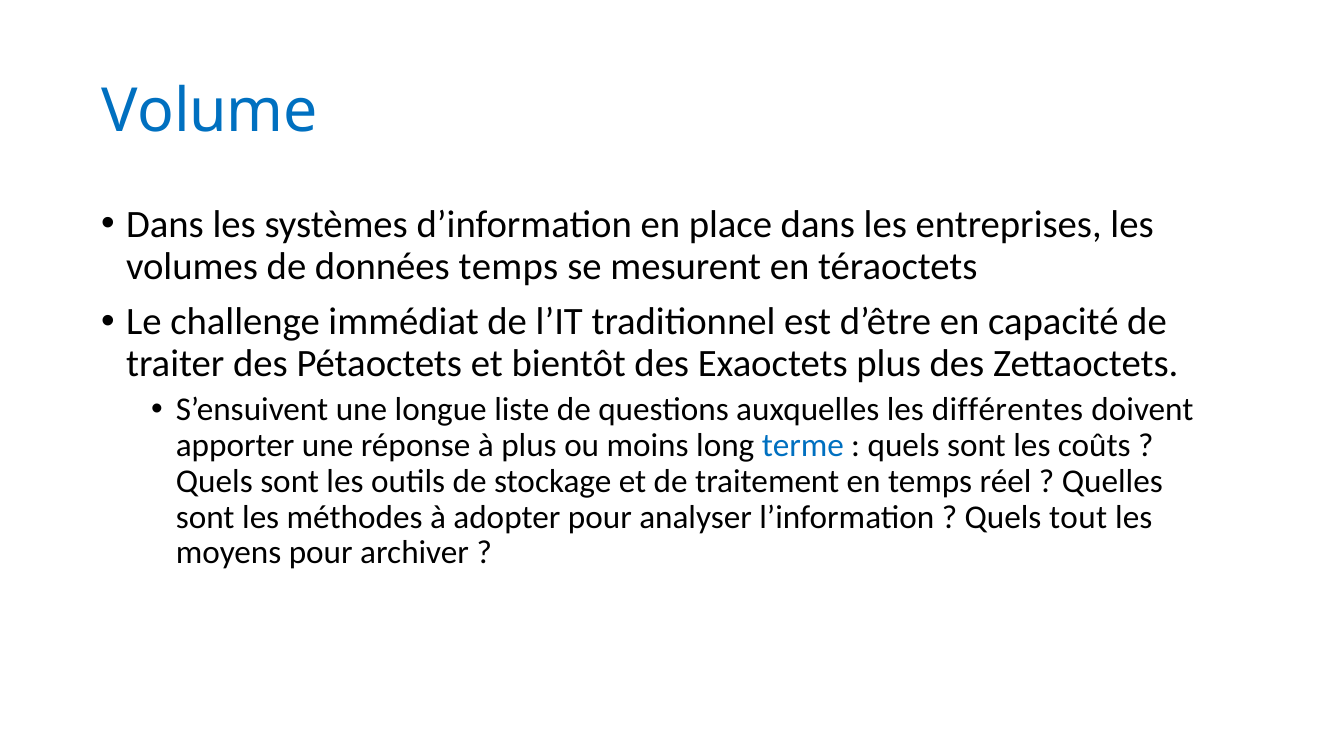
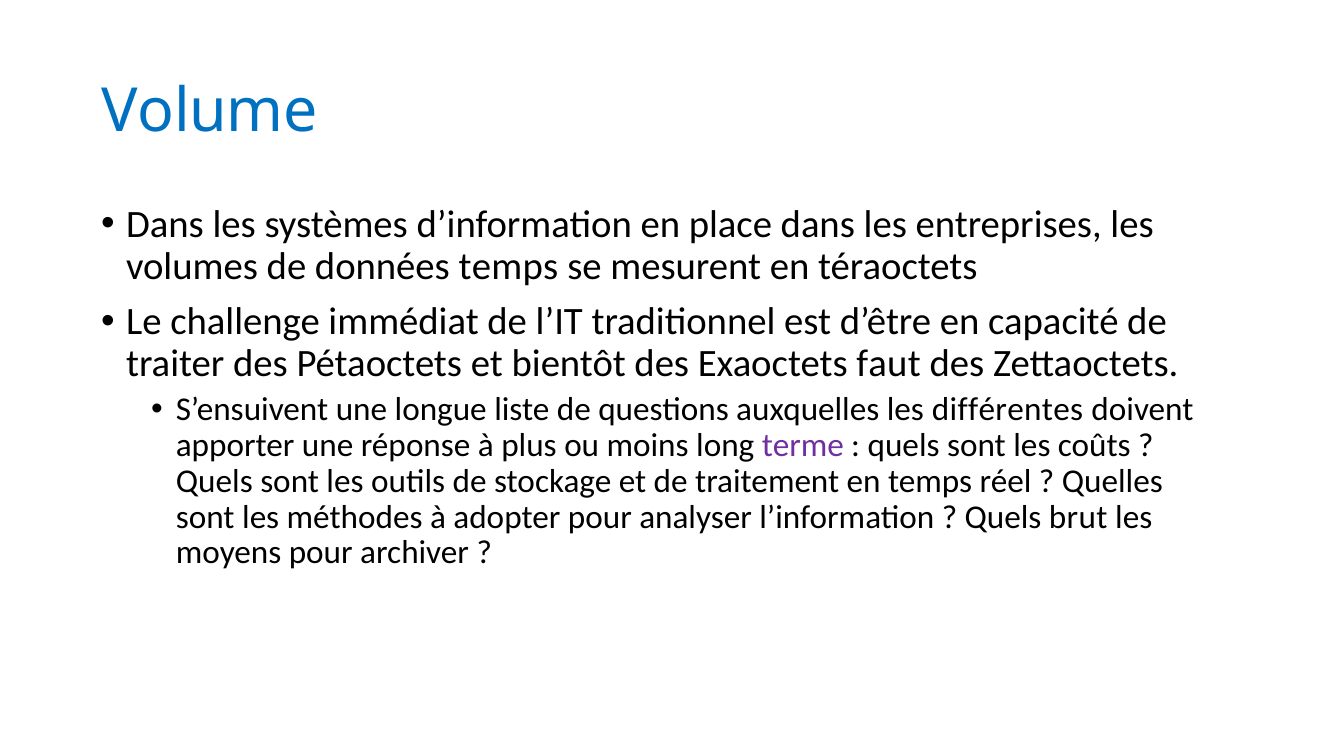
Exaoctets plus: plus -> faut
terme colour: blue -> purple
tout: tout -> brut
